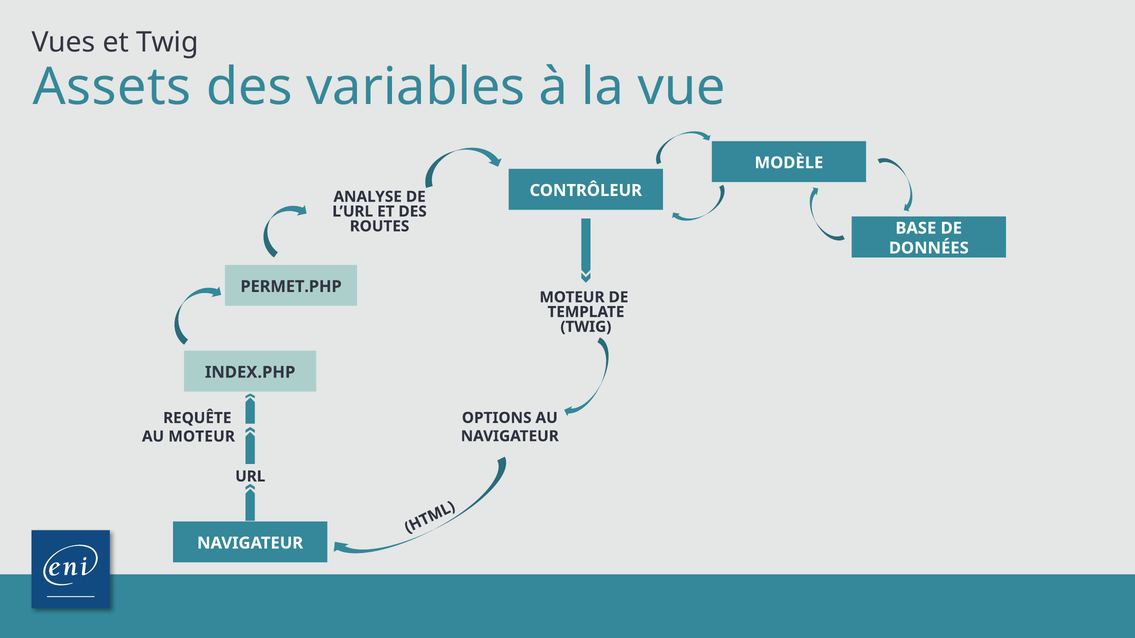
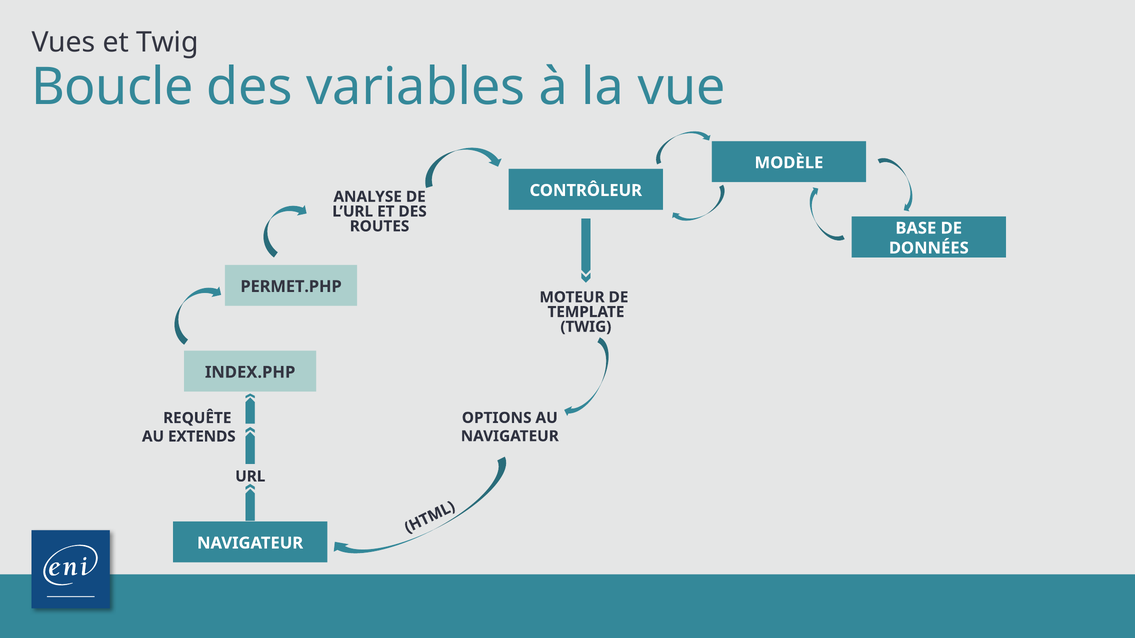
Assets: Assets -> Boucle
AU MOTEUR: MOTEUR -> EXTENDS
